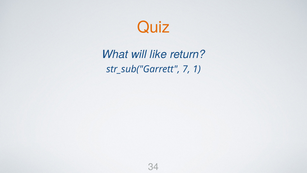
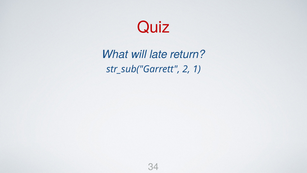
Quiz colour: orange -> red
like: like -> late
7: 7 -> 2
